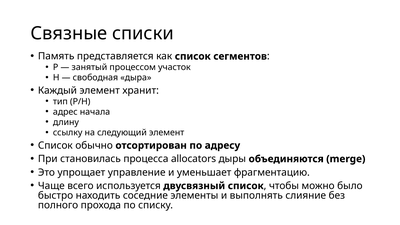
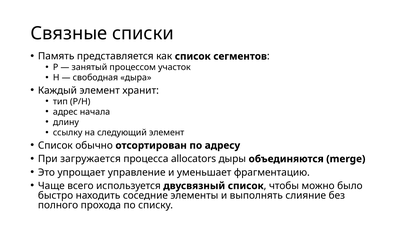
становилась: становилась -> загружается
